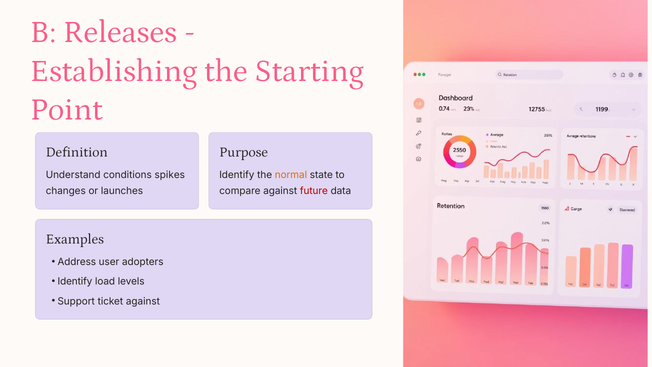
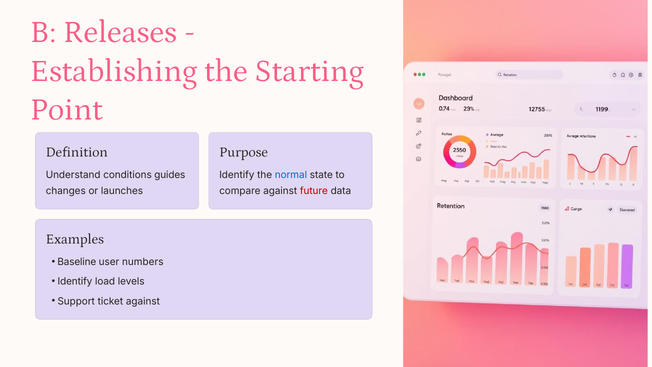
spikes: spikes -> guides
normal colour: orange -> blue
Address: Address -> Baseline
adopters: adopters -> numbers
